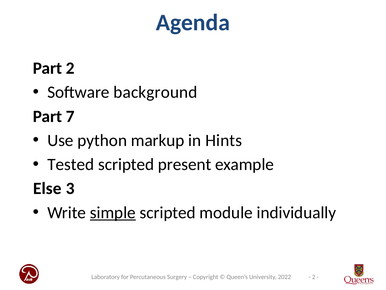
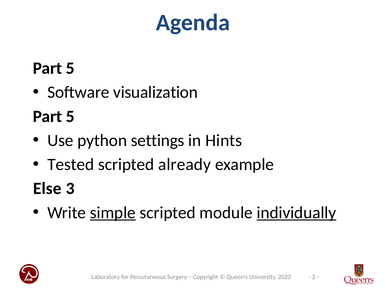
2 at (70, 68): 2 -> 5
background: background -> visualization
7 at (70, 116): 7 -> 5
markup: markup -> settings
present: present -> already
individually underline: none -> present
